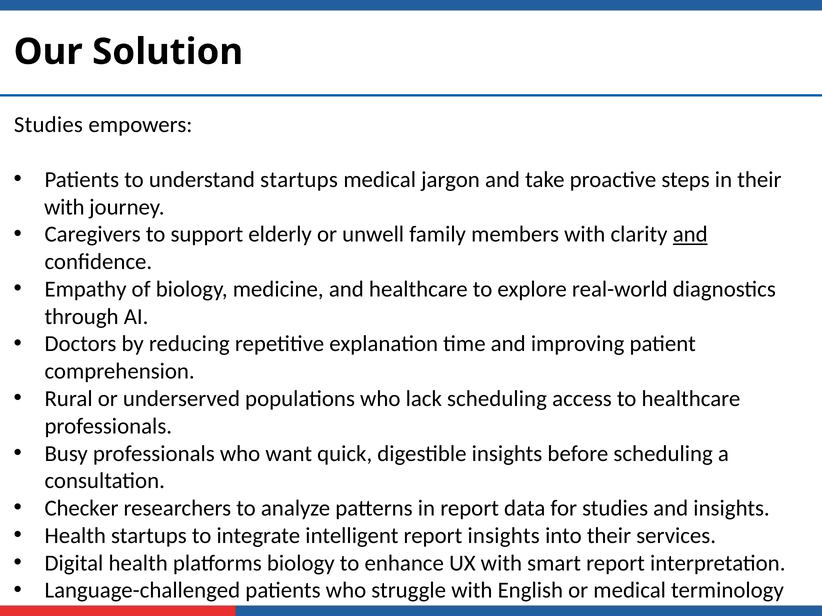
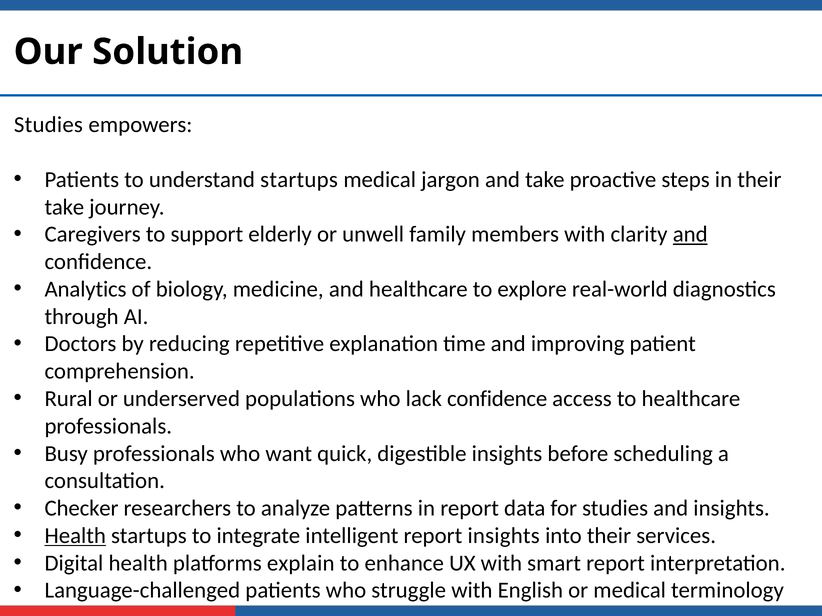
with at (64, 207): with -> take
Empathy at (86, 289): Empathy -> Analytics
lack scheduling: scheduling -> confidence
Health at (75, 536) underline: none -> present
platforms biology: biology -> explain
